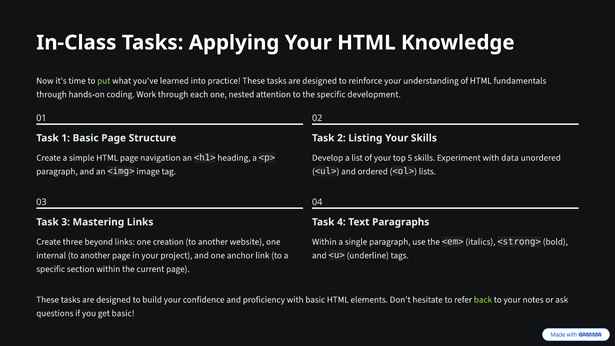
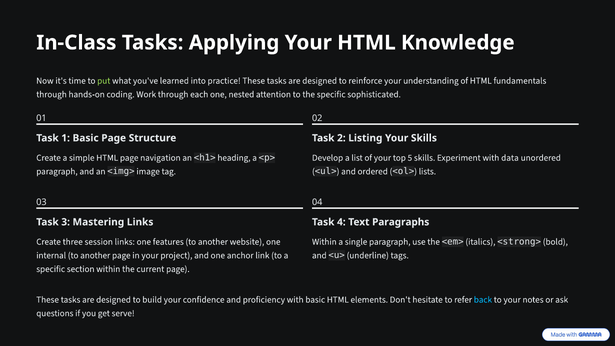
development: development -> sophisticated
beyond: beyond -> session
creation: creation -> features
back colour: light green -> light blue
get basic: basic -> serve
